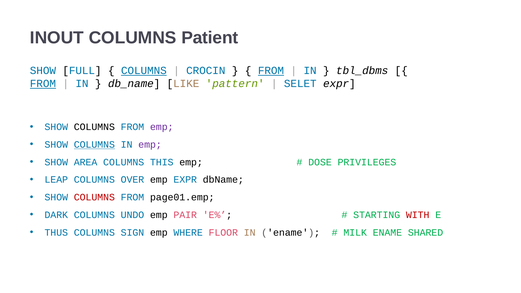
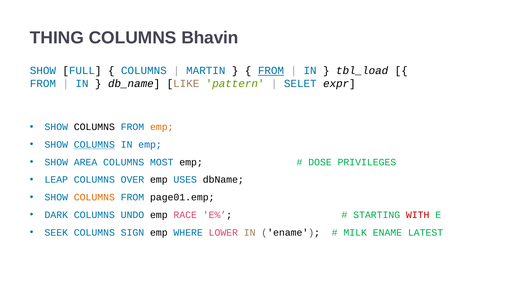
INOUT: INOUT -> THING
Patient: Patient -> Bhavin
COLUMNS at (144, 71) underline: present -> none
CROCIN: CROCIN -> MARTIN
tbl_dbms: tbl_dbms -> tbl_load
FROM at (43, 84) underline: present -> none
emp at (162, 127) colour: purple -> orange
emp at (150, 145) colour: purple -> blue
THIS: THIS -> MOST
emp EXPR: EXPR -> USES
COLUMNS at (94, 197) colour: red -> orange
PAIR: PAIR -> RACE
THUS: THUS -> SEEK
FLOOR: FLOOR -> LOWER
SHARED: SHARED -> LATEST
